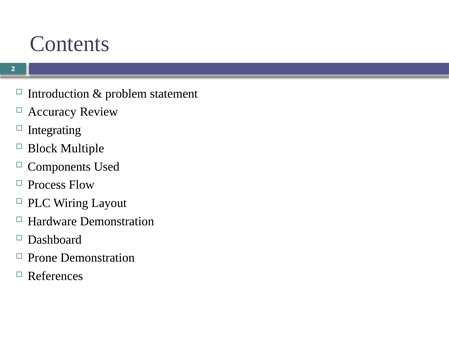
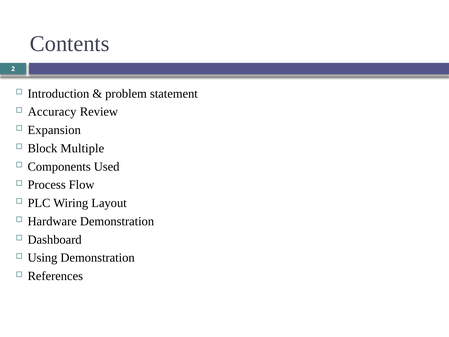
Integrating: Integrating -> Expansion
Prone: Prone -> Using
